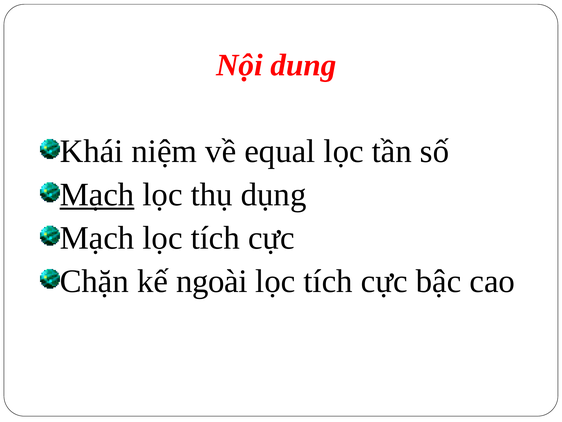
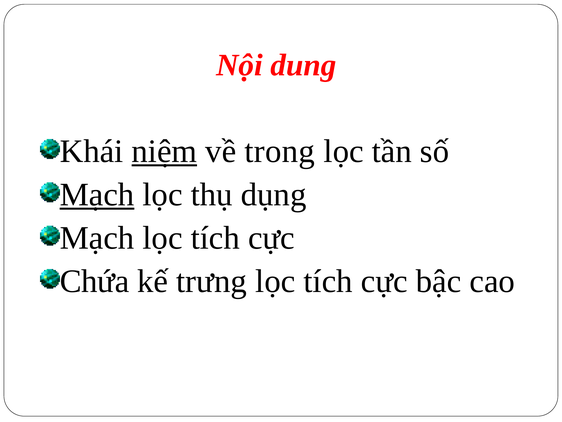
niệm underline: none -> present
equal: equal -> trong
Chặn: Chặn -> Chứa
ngoài: ngoài -> trưng
